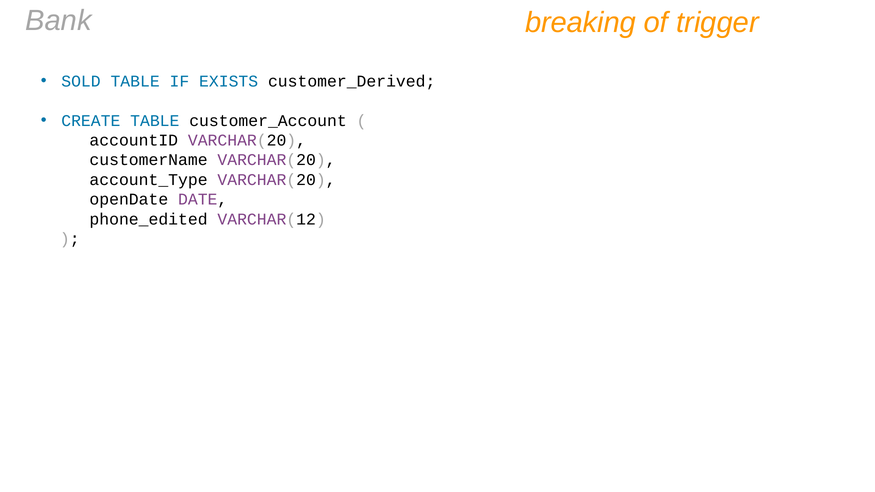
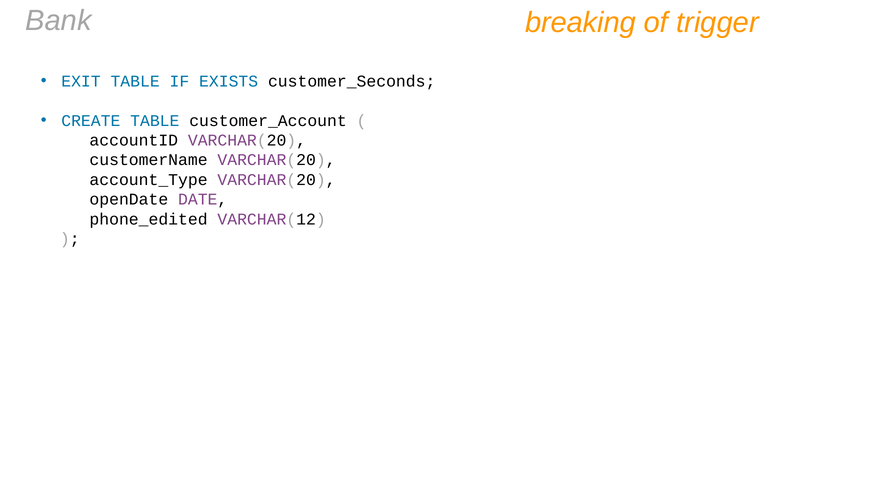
SOLD: SOLD -> EXIT
customer_Derived: customer_Derived -> customer_Seconds
